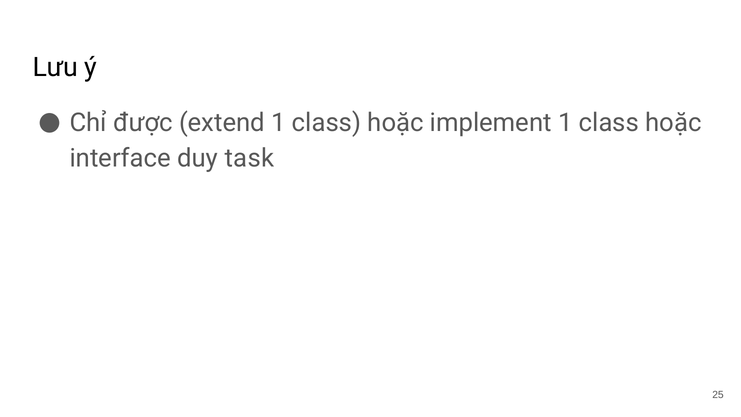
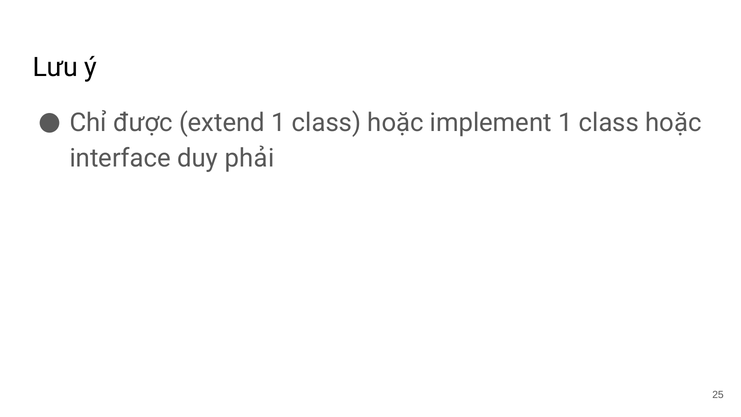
task: task -> phải
